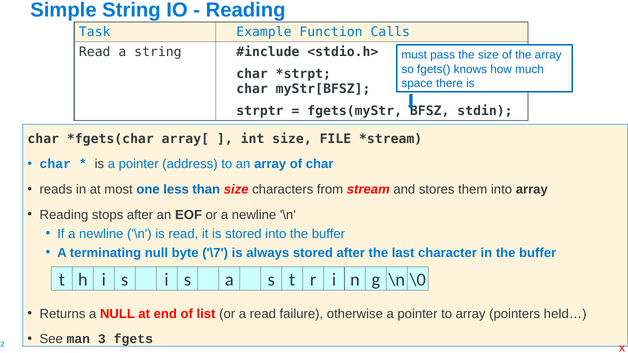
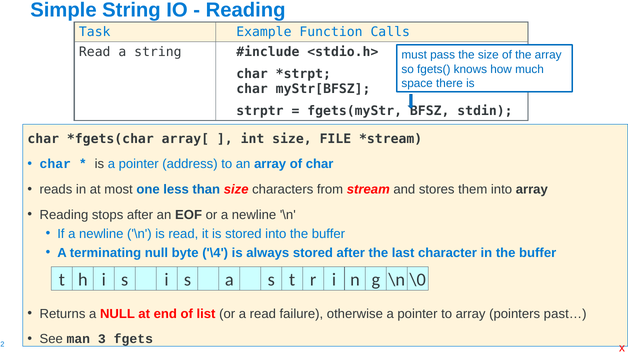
\7: \7 -> \4
held…: held… -> past…
